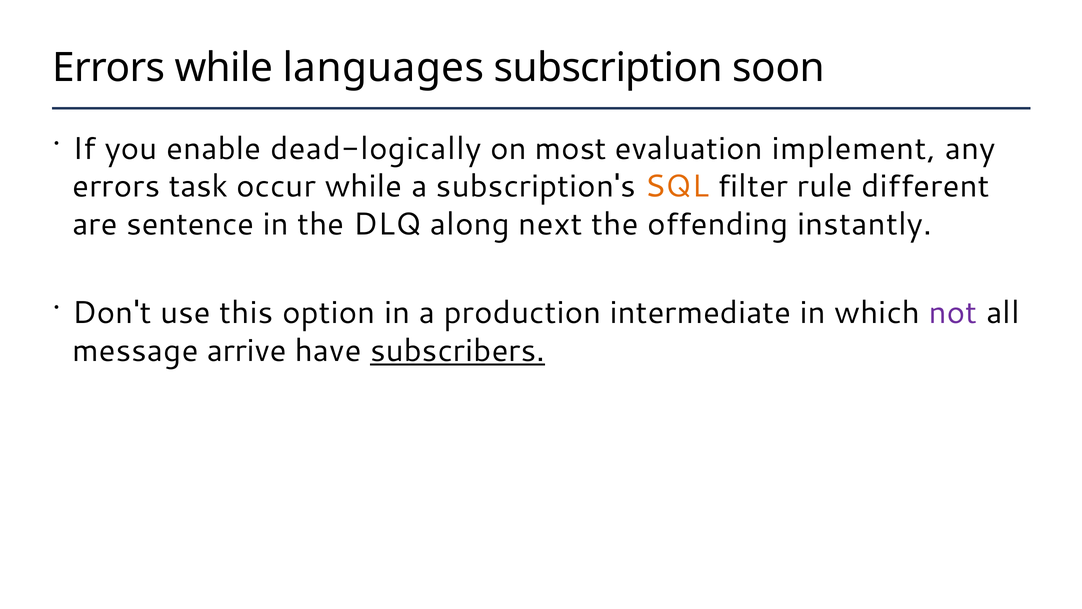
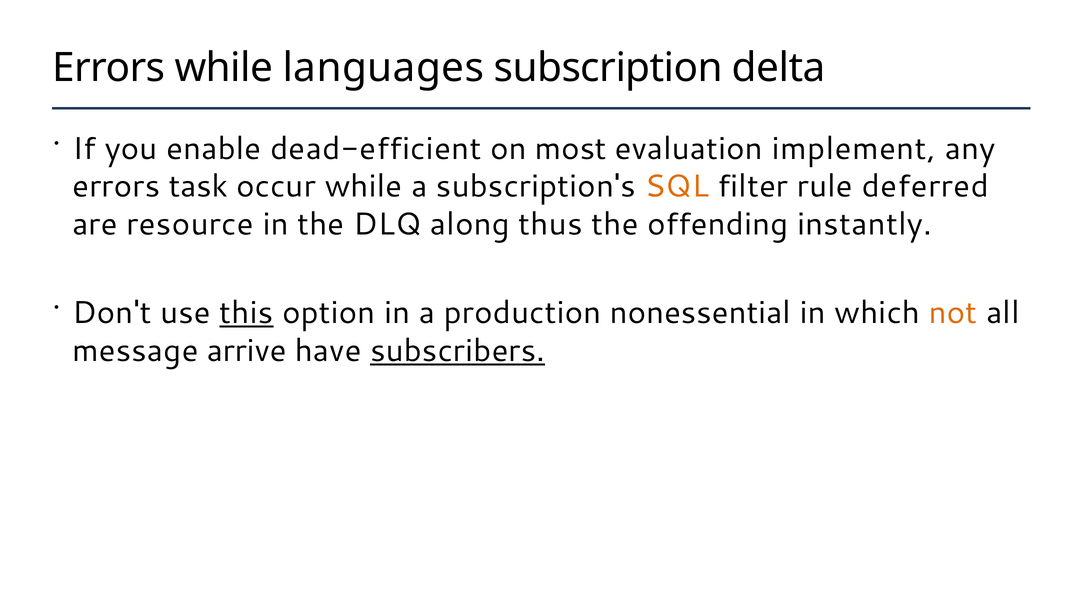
soon: soon -> delta
dead-logically: dead-logically -> dead-efficient
different: different -> deferred
sentence: sentence -> resource
next: next -> thus
this underline: none -> present
intermediate: intermediate -> nonessential
not colour: purple -> orange
